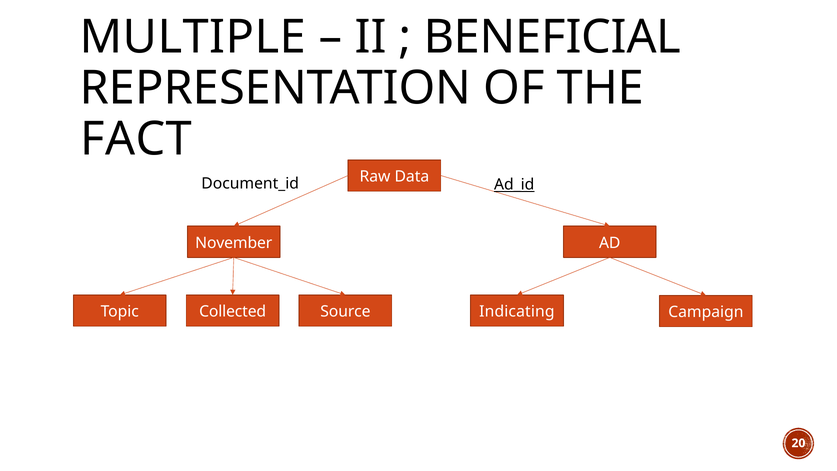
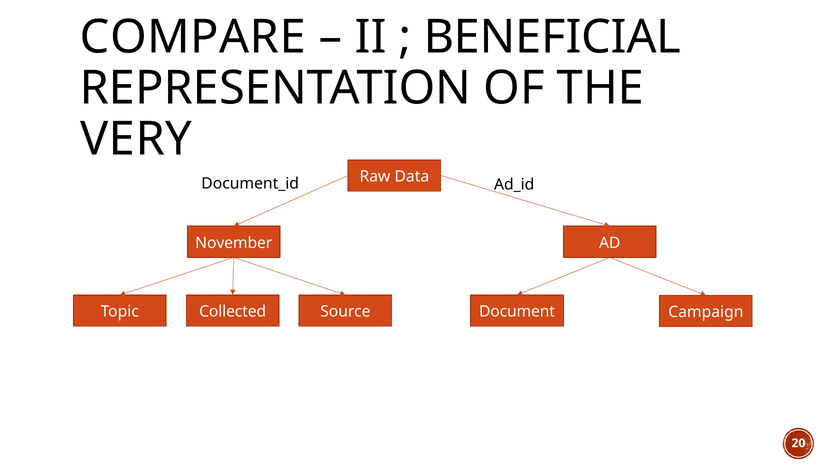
MULTIPLE: MULTIPLE -> COMPARE
FACT: FACT -> VERY
Ad_id underline: present -> none
Indicating: Indicating -> Document
